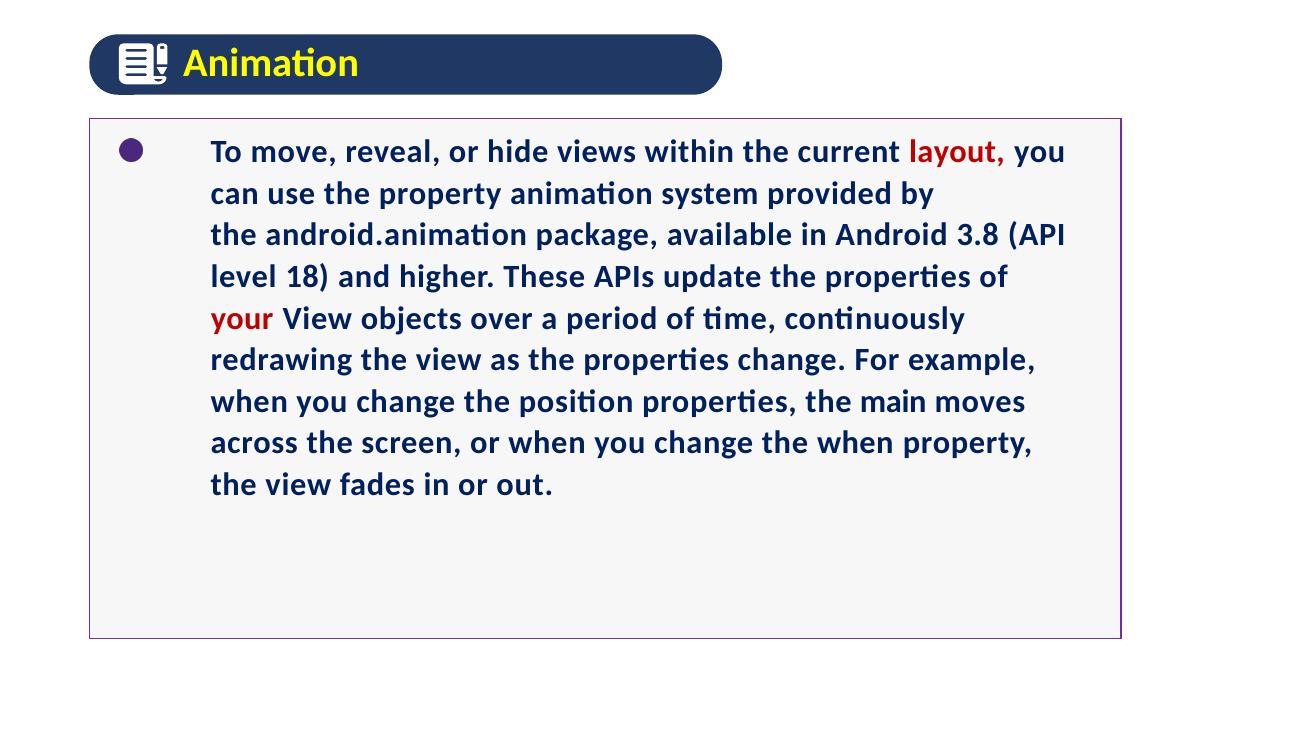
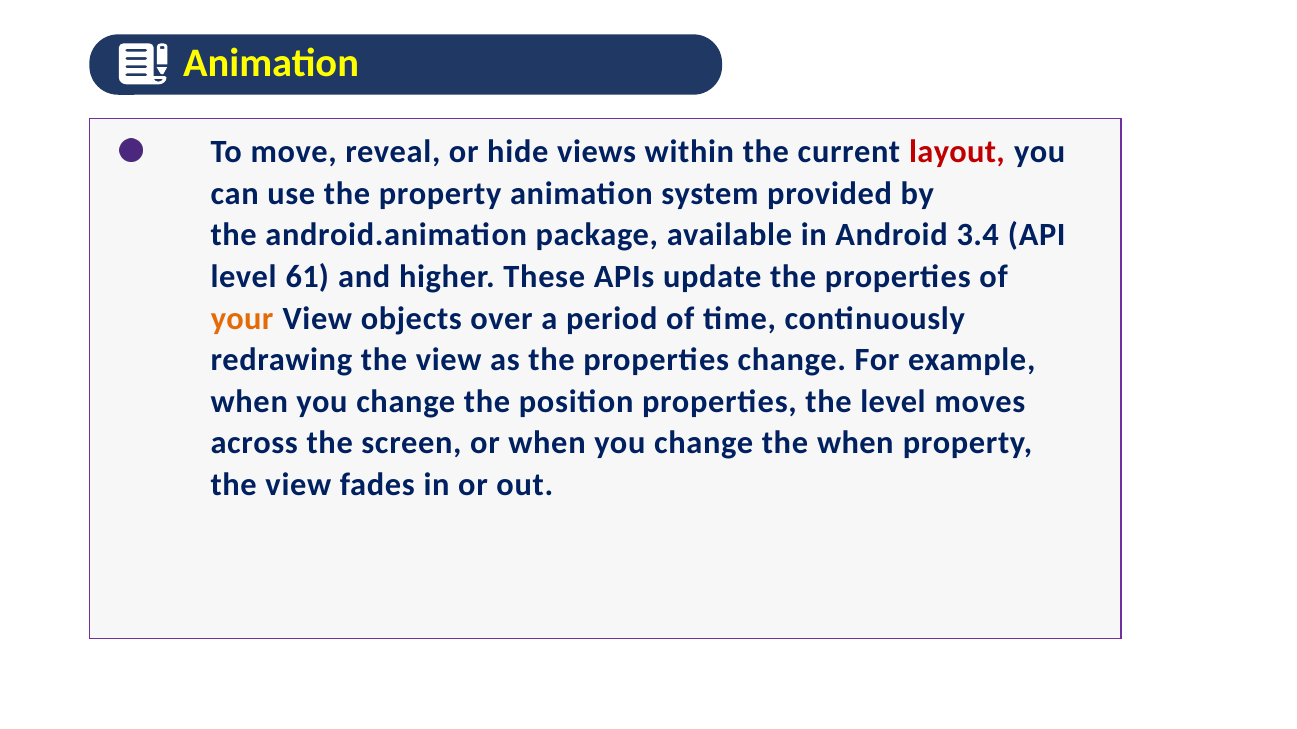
3.8: 3.8 -> 3.4
18: 18 -> 61
your colour: red -> orange
the main: main -> level
